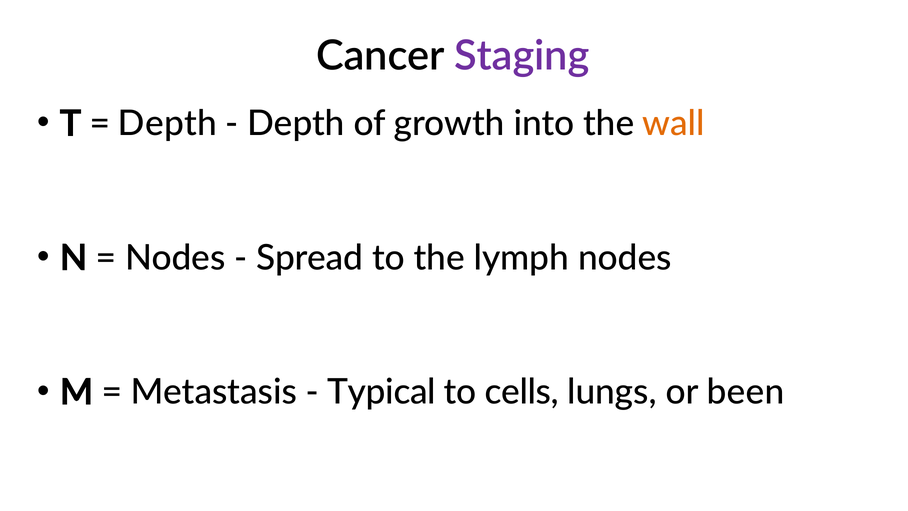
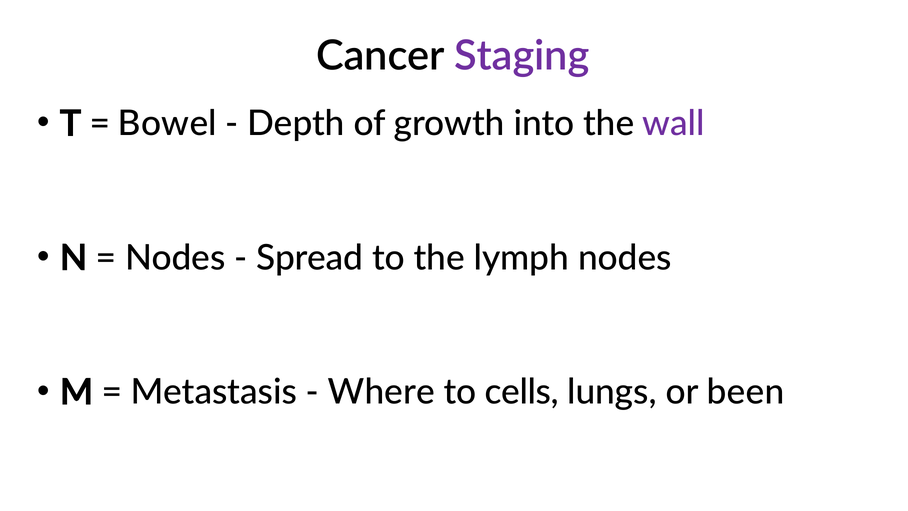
Depth at (167, 124): Depth -> Bowel
wall colour: orange -> purple
Typical: Typical -> Where
